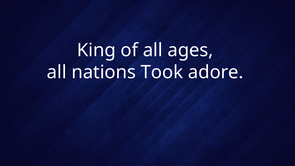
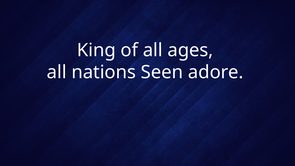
Took: Took -> Seen
